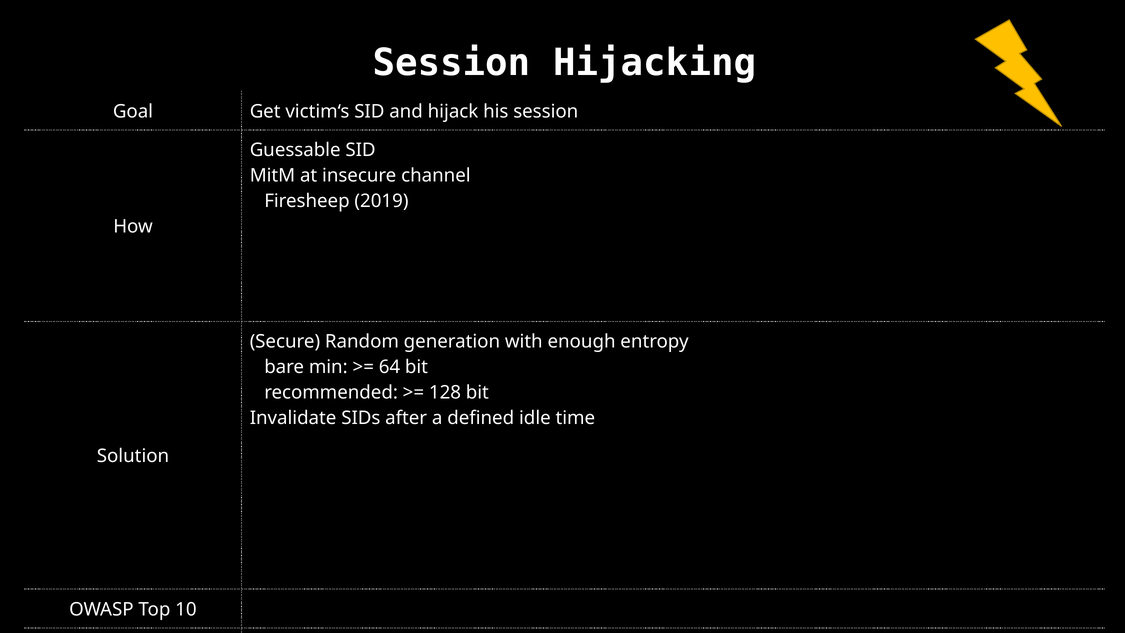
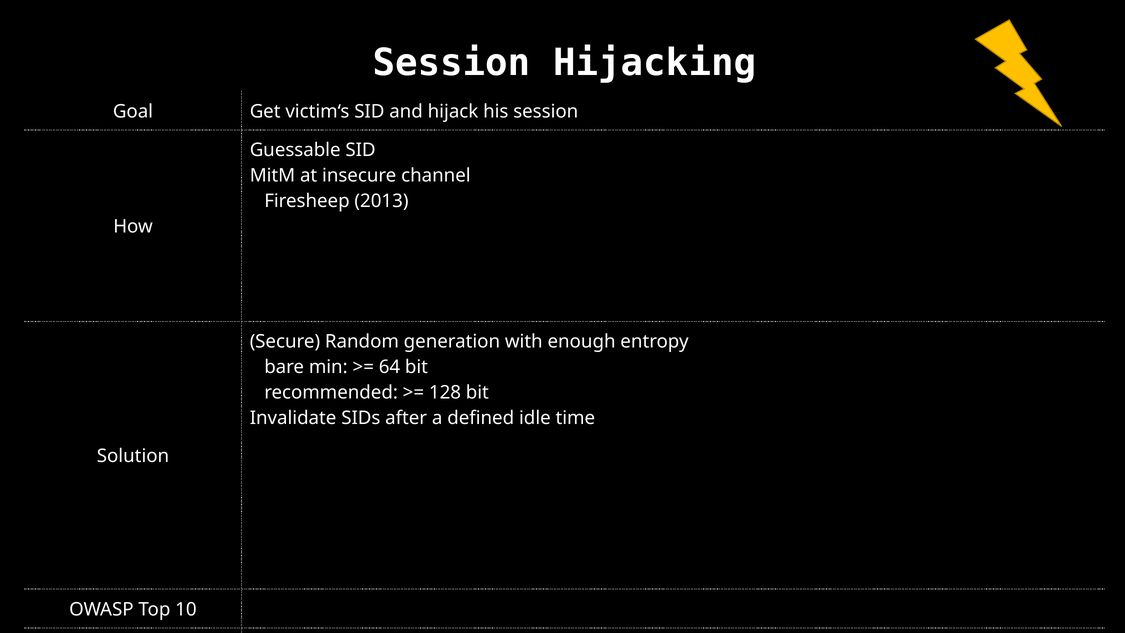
2019: 2019 -> 2013
